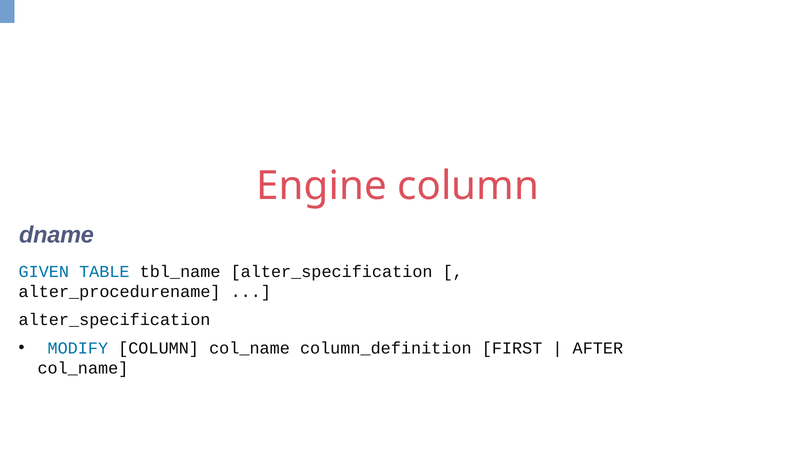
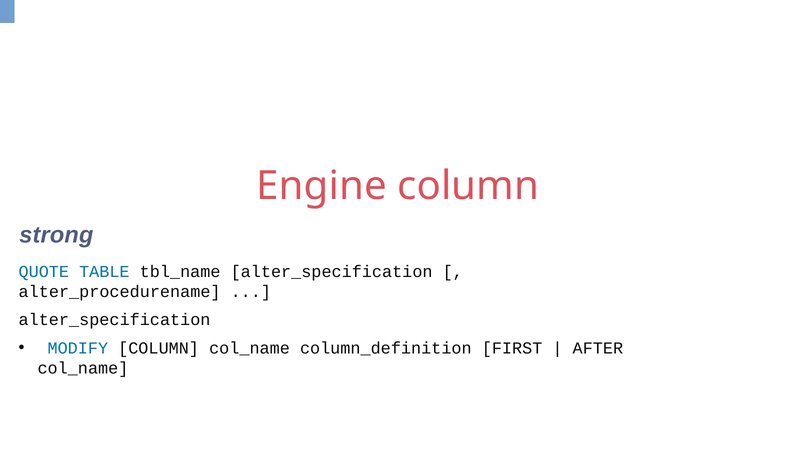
dname: dname -> strong
GIVEN: GIVEN -> QUOTE
